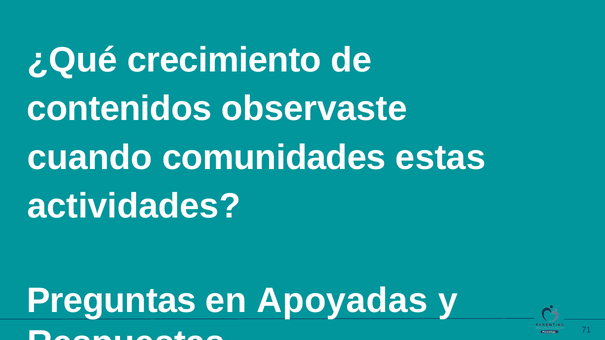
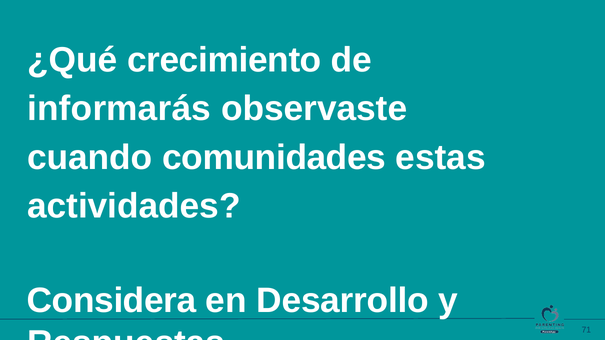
contenidos: contenidos -> informarás
Preguntas: Preguntas -> Considera
Apoyadas: Apoyadas -> Desarrollo
